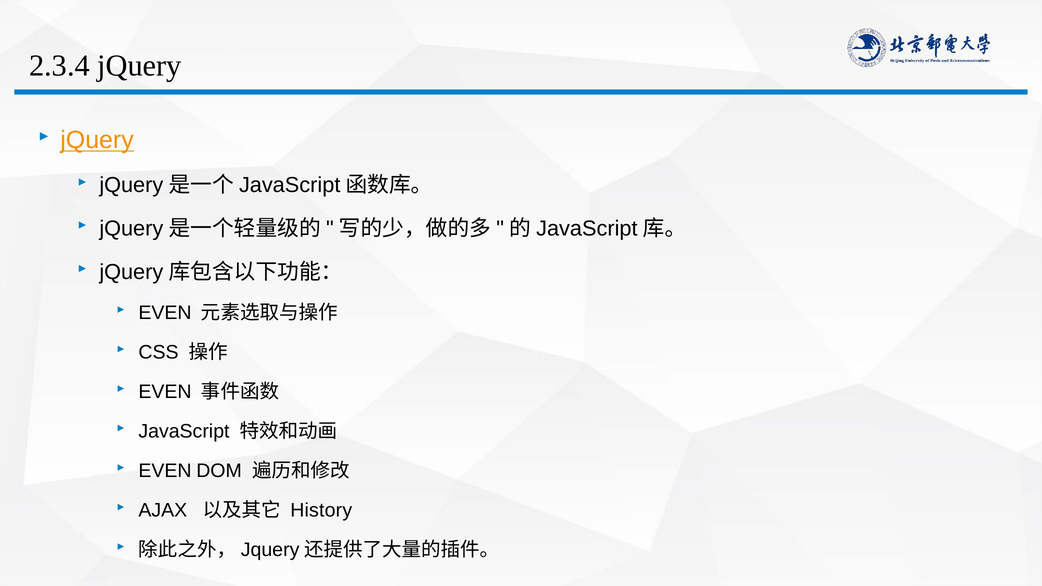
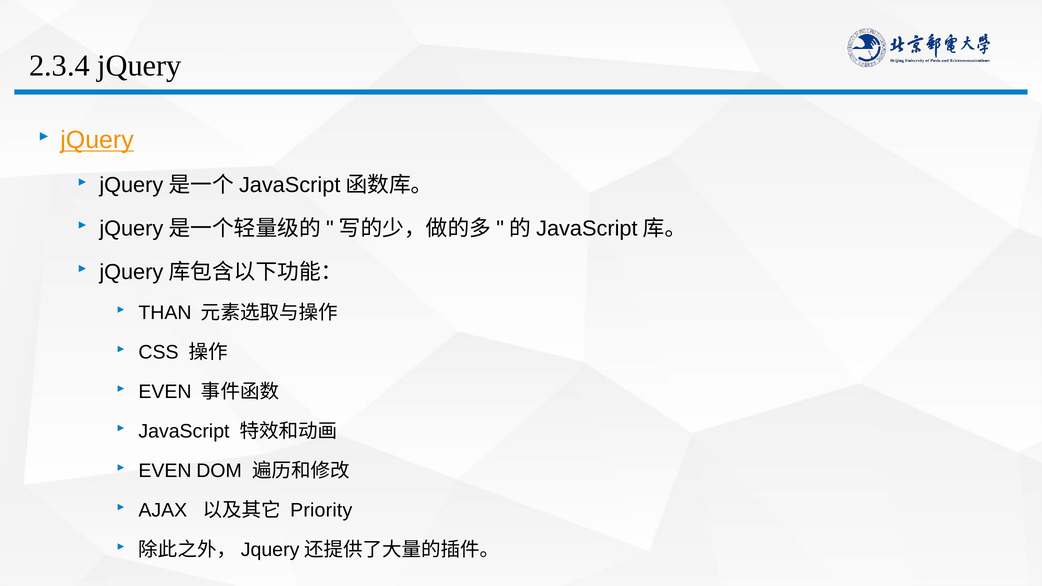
EVEN at (165, 313): EVEN -> THAN
History: History -> Priority
